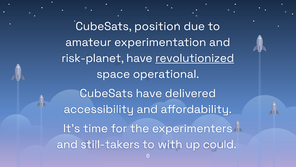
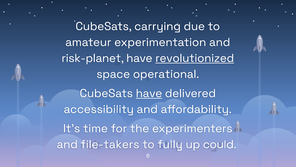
position: position -> carrying
have at (149, 93) underline: none -> present
still-takers: still-takers -> file-takers
with: with -> fully
